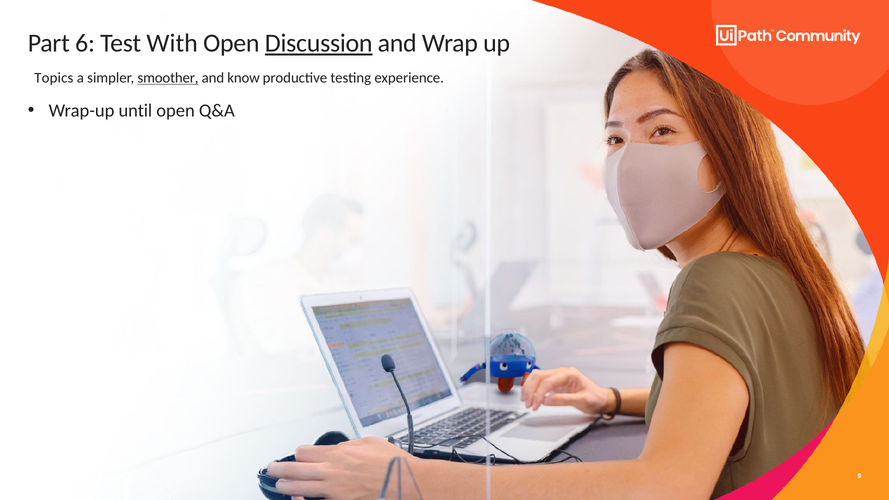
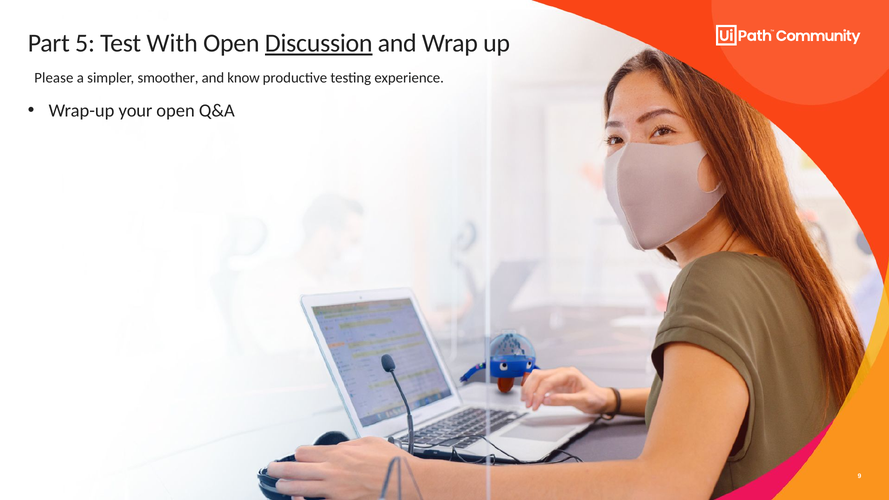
6: 6 -> 5
Topics: Topics -> Please
smoother underline: present -> none
until: until -> your
